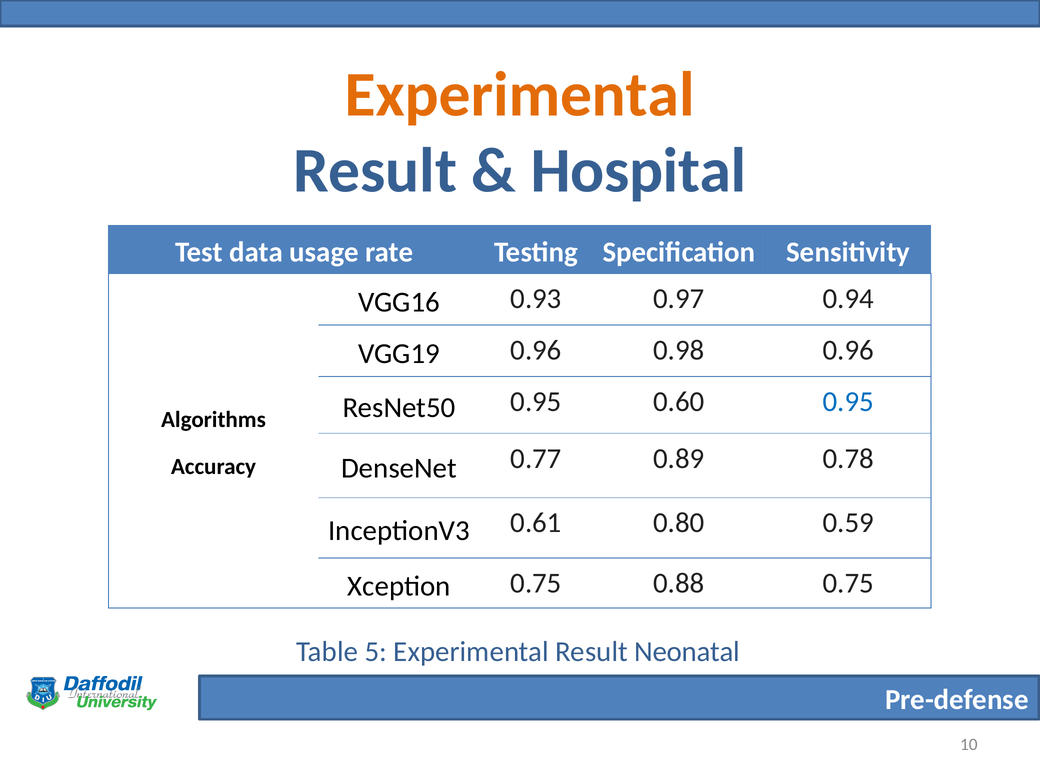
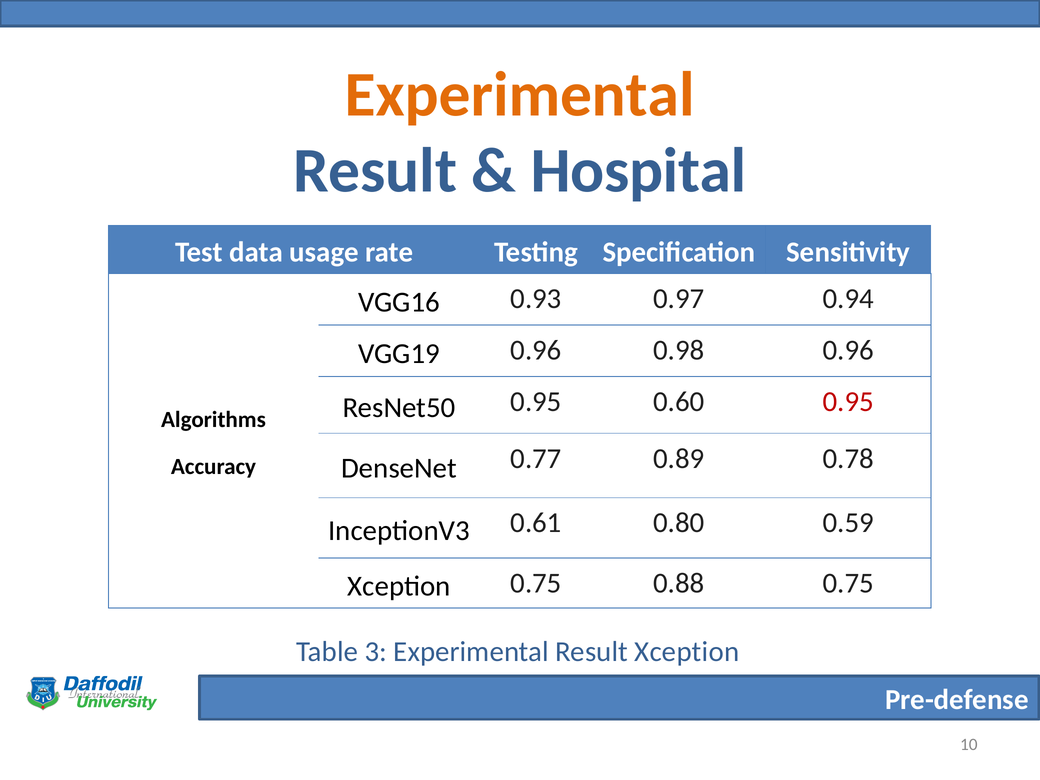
0.95 at (848, 402) colour: blue -> red
5: 5 -> 3
Result Neonatal: Neonatal -> Xception
